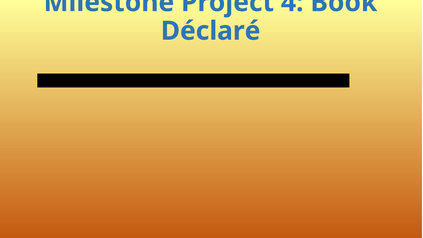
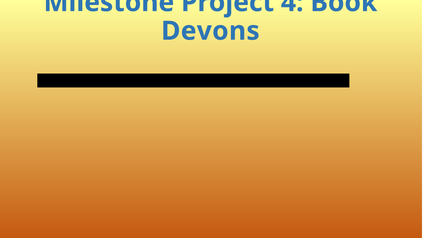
Déclaré: Déclaré -> Devons
